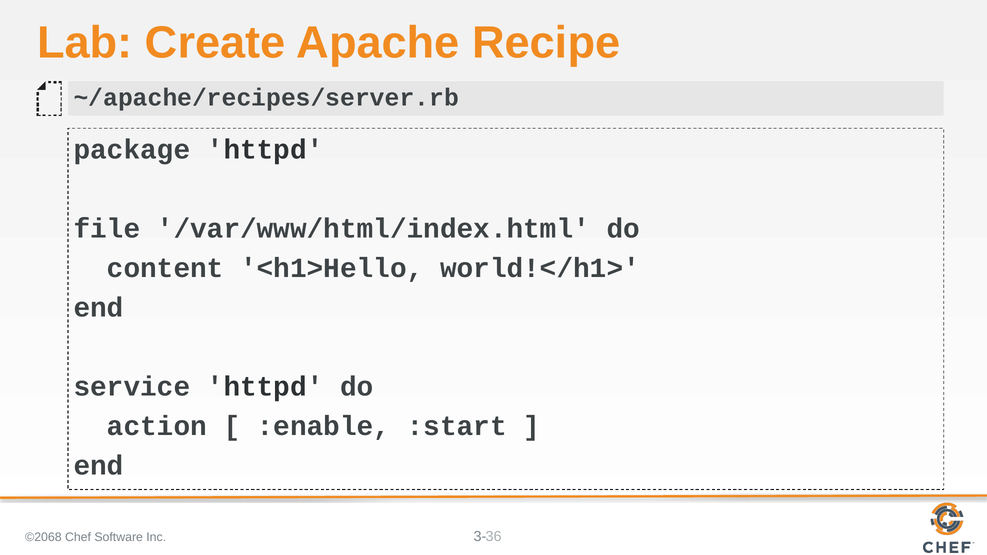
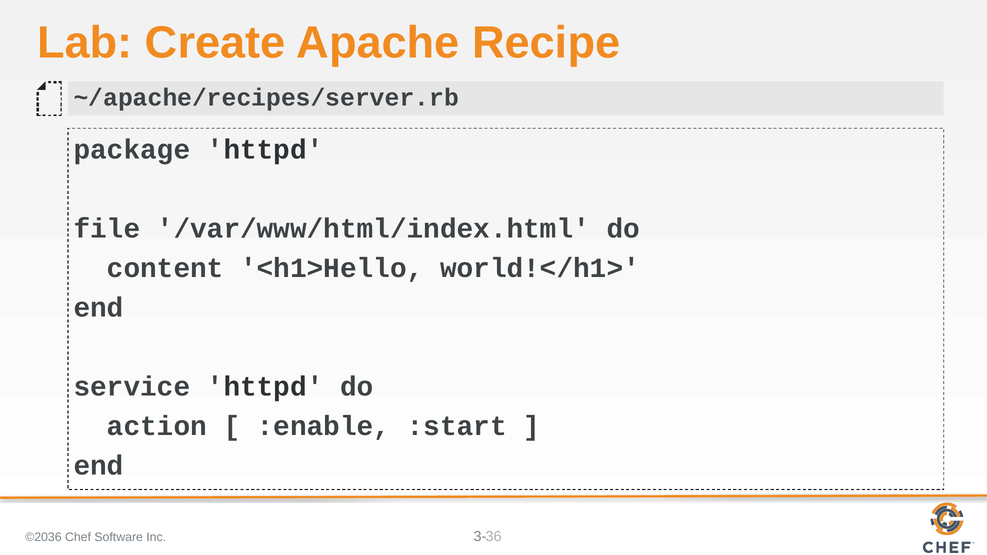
©2068: ©2068 -> ©2036
